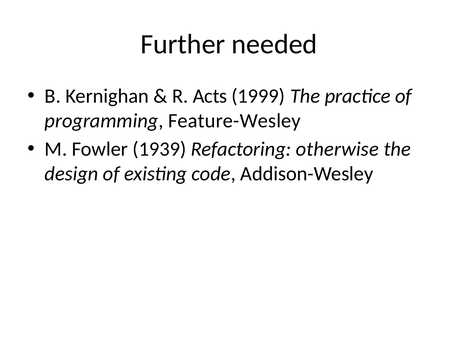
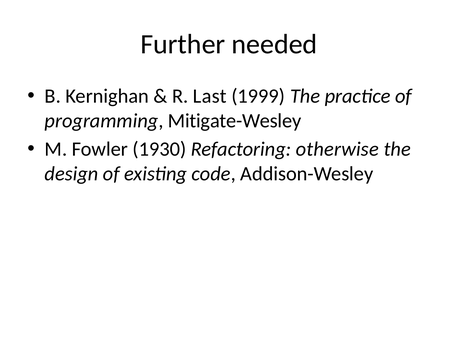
Acts: Acts -> Last
Feature-Wesley: Feature-Wesley -> Mitigate-Wesley
1939: 1939 -> 1930
